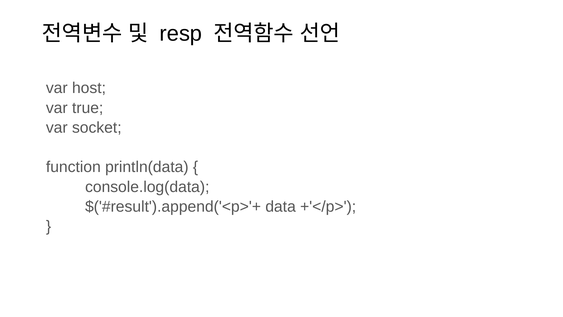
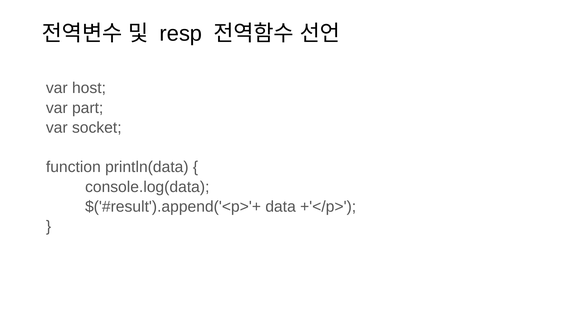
true: true -> part
